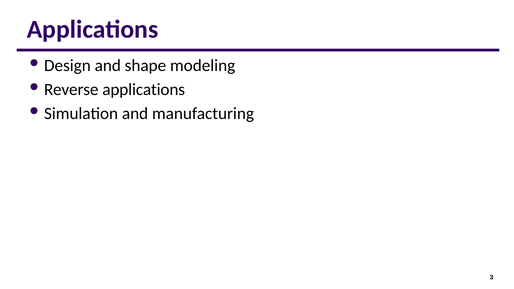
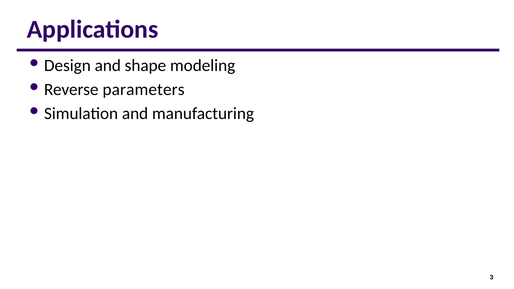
applications at (144, 90): applications -> parameters
